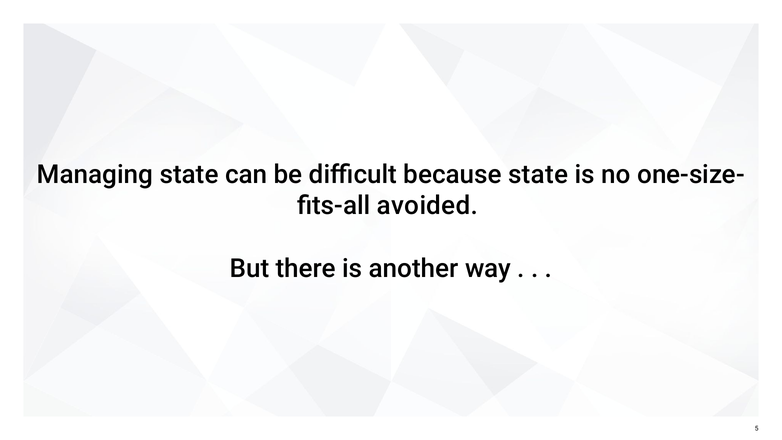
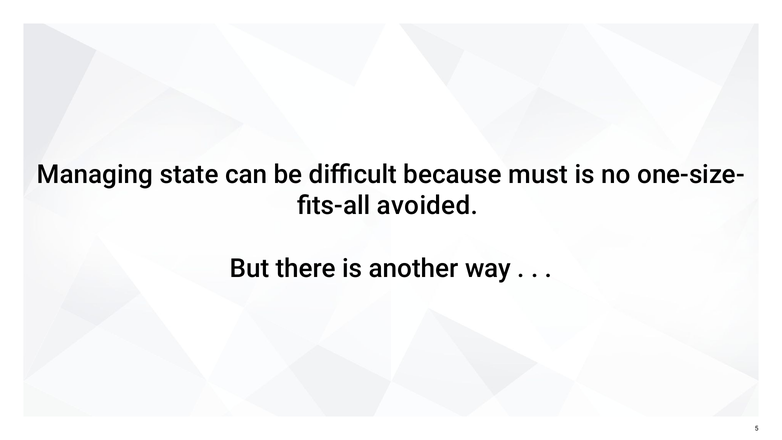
because state: state -> must
